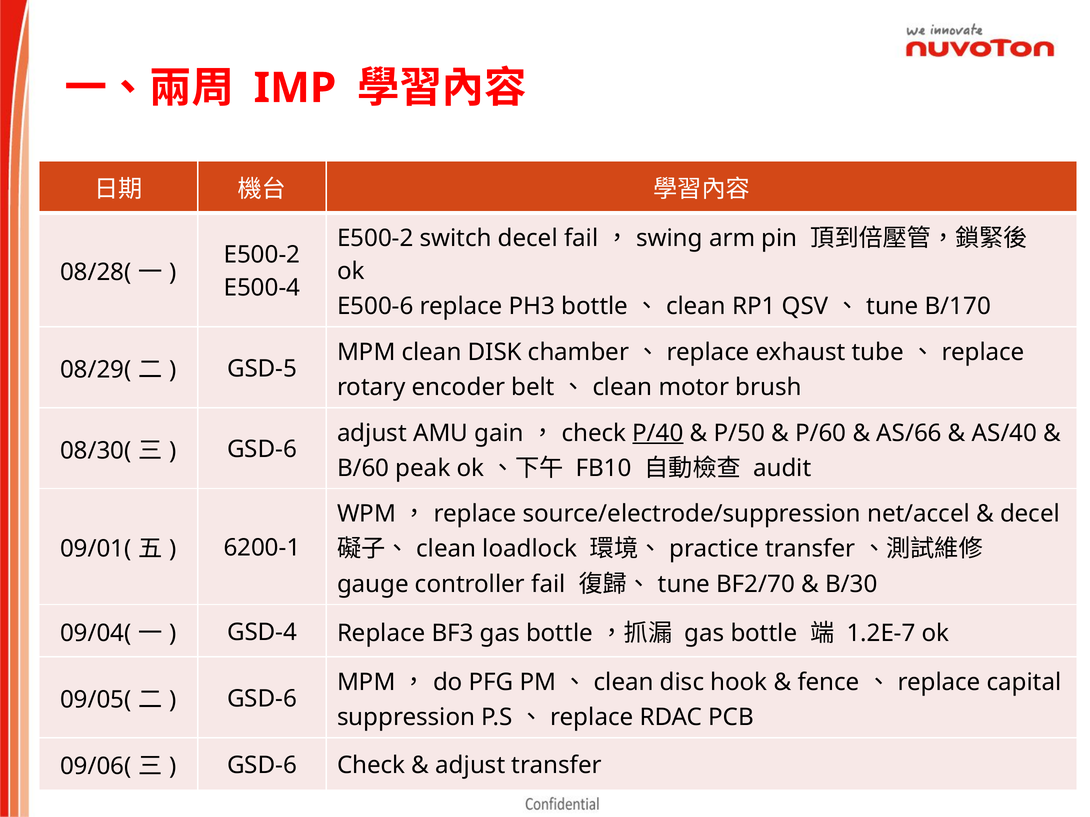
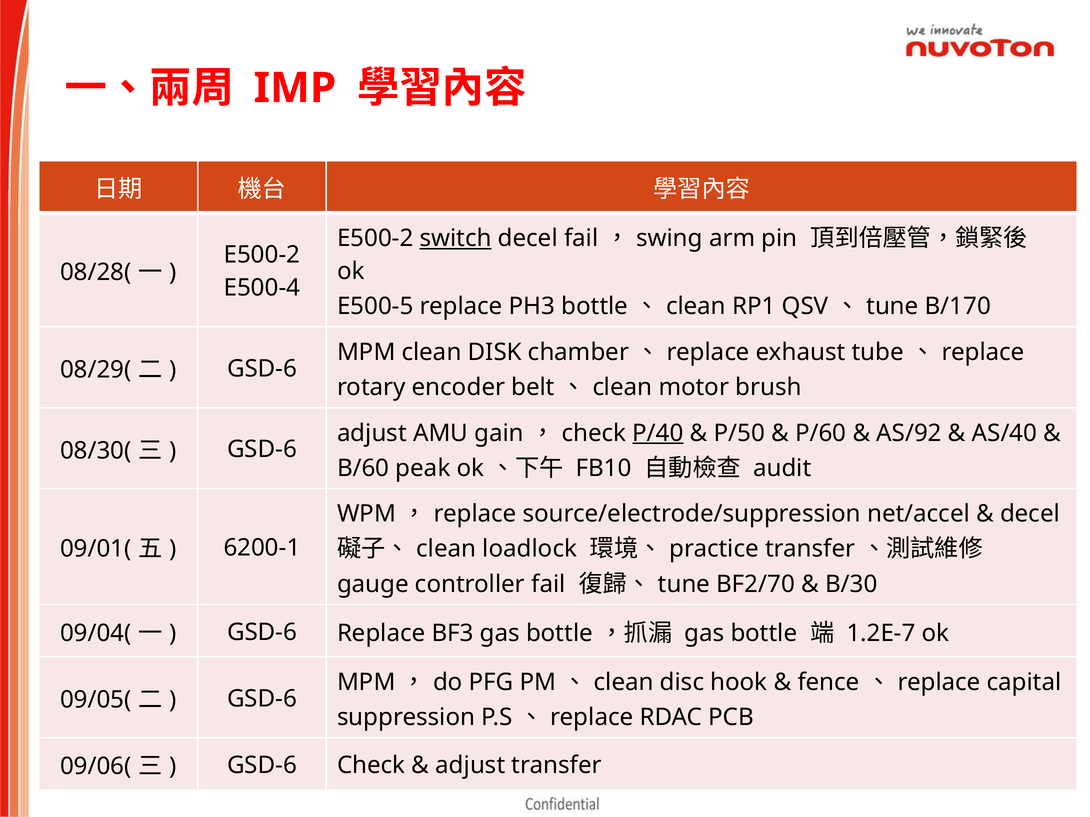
switch underline: none -> present
E500-6: E500-6 -> E500-5
GSD-5 at (262, 369): GSD-5 -> GSD-6
AS/66: AS/66 -> AS/92
GSD-4 at (262, 632): GSD-4 -> GSD-6
